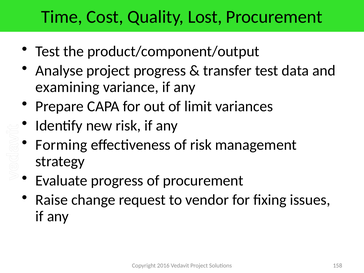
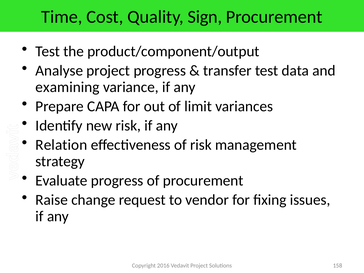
Lost: Lost -> Sign
Forming: Forming -> Relation
